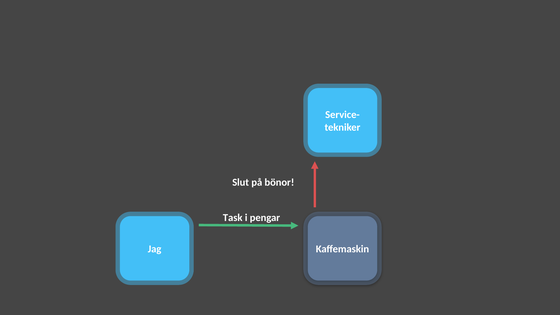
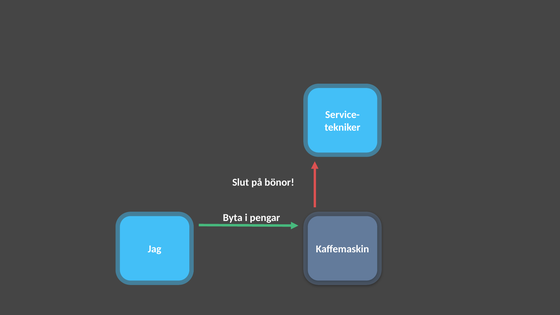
Task: Task -> Byta
